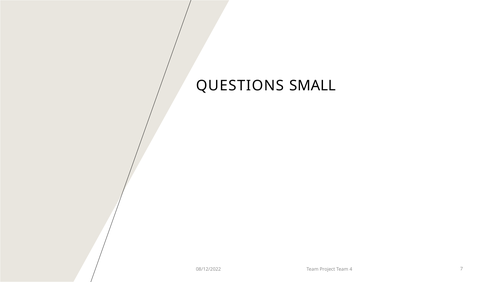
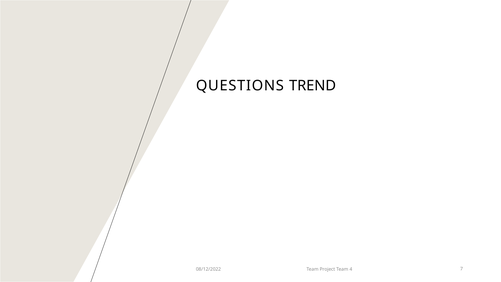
SMALL: SMALL -> TREND
